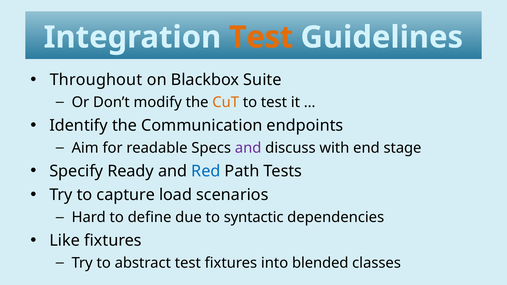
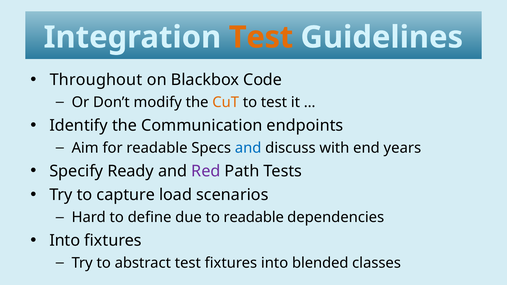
Suite: Suite -> Code
and at (248, 148) colour: purple -> blue
stage: stage -> years
Red colour: blue -> purple
to syntactic: syntactic -> readable
Like at (65, 241): Like -> Into
